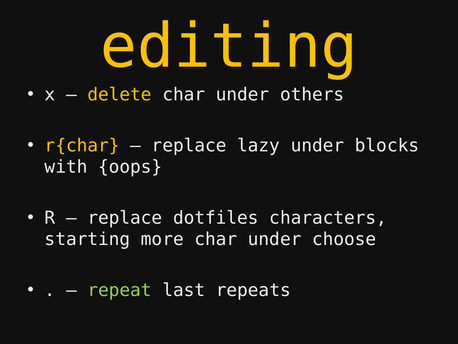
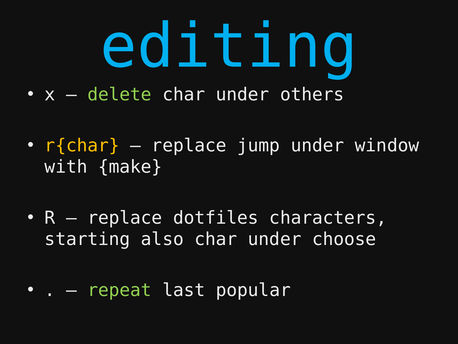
editing colour: yellow -> light blue
delete colour: yellow -> light green
lazy: lazy -> jump
blocks: blocks -> window
oops: oops -> make
more: more -> also
repeats: repeats -> popular
